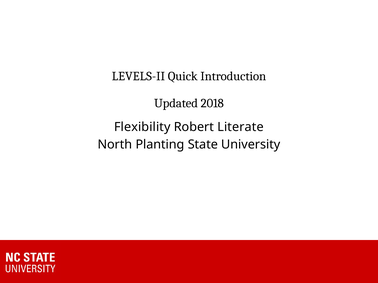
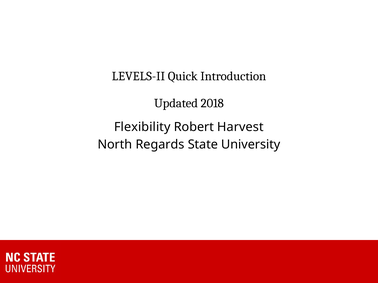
Literate: Literate -> Harvest
Planting: Planting -> Regards
